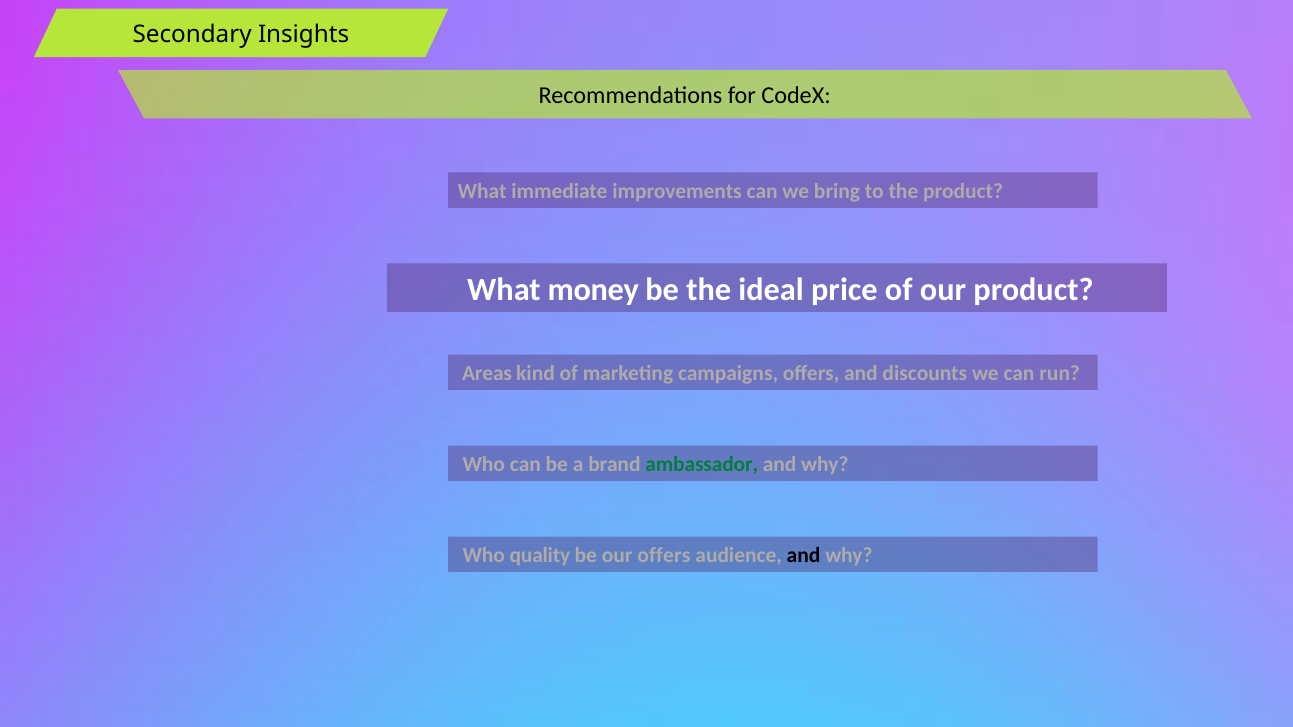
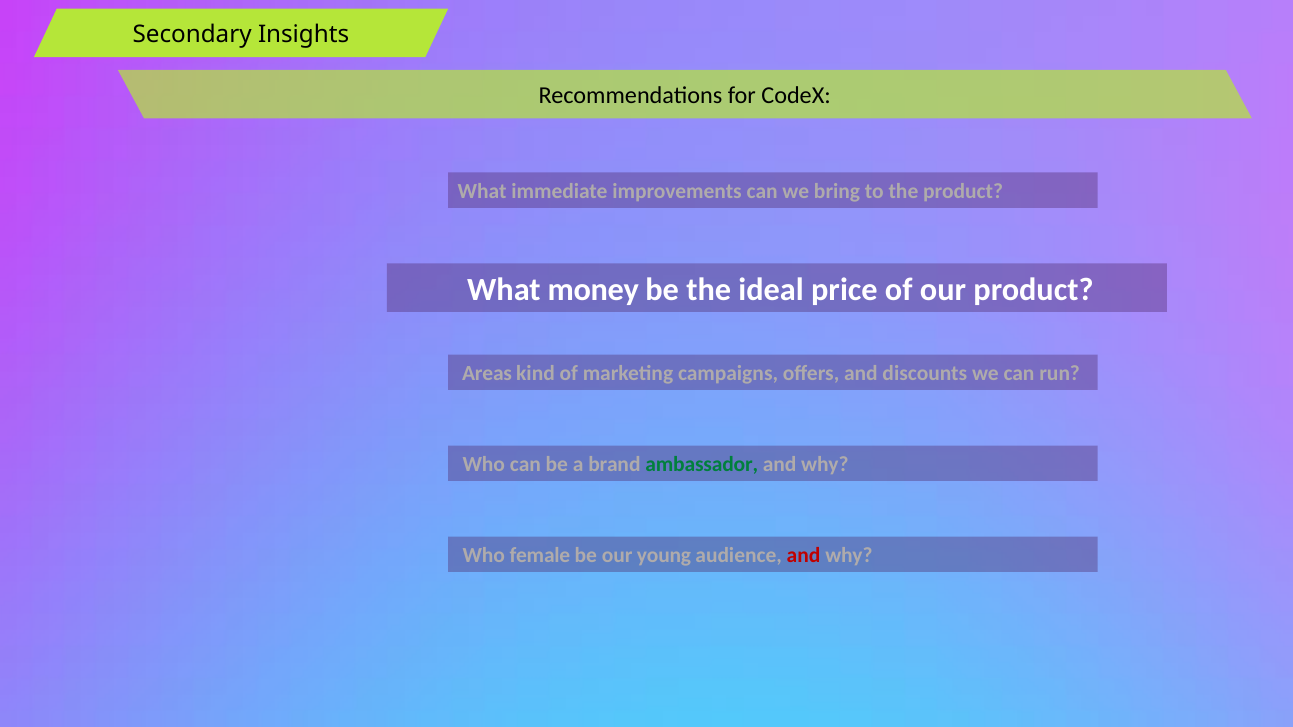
quality: quality -> female
our offers: offers -> young
and at (804, 556) colour: black -> red
